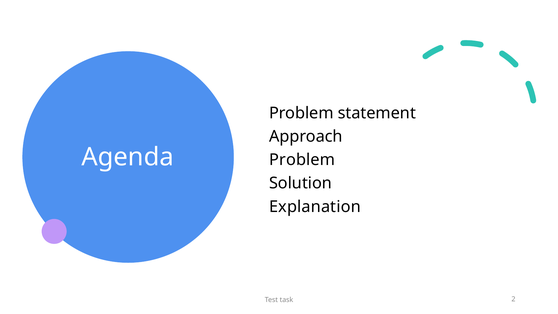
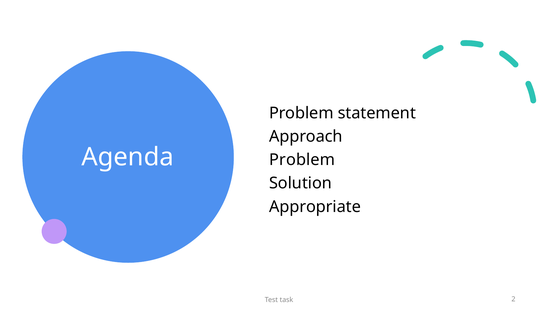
Explanation: Explanation -> Appropriate
